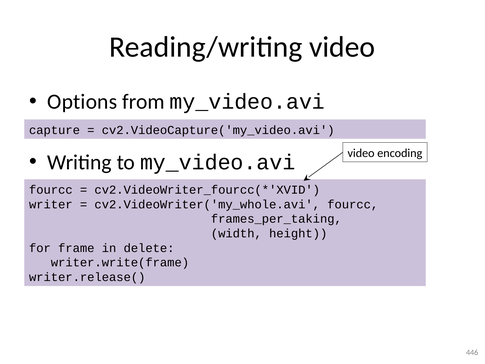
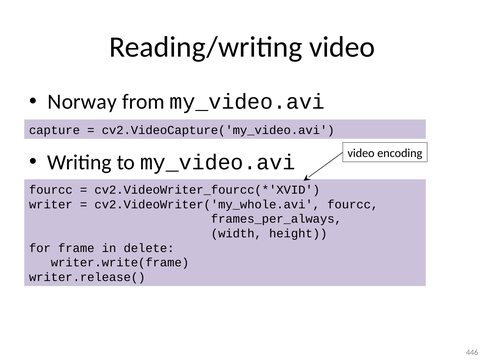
Options: Options -> Norway
frames_per_taking: frames_per_taking -> frames_per_always
